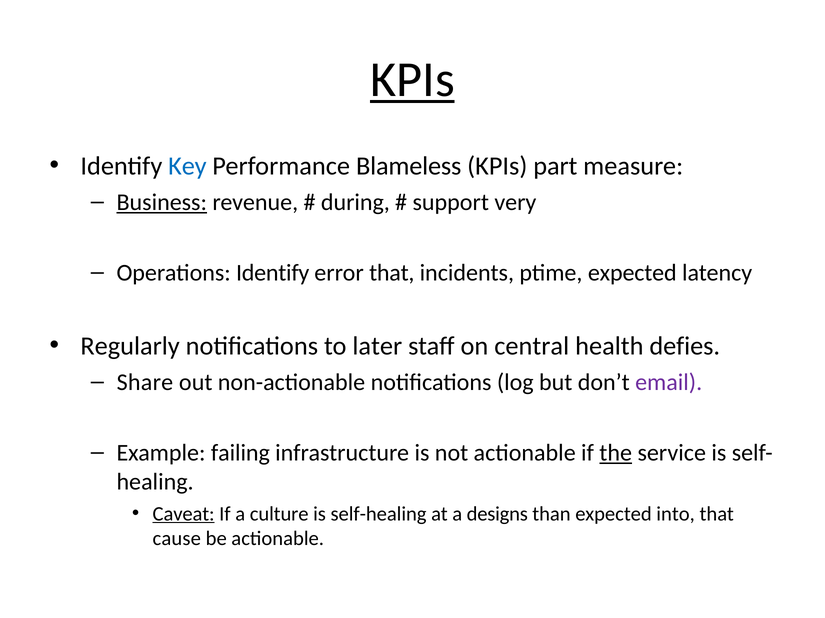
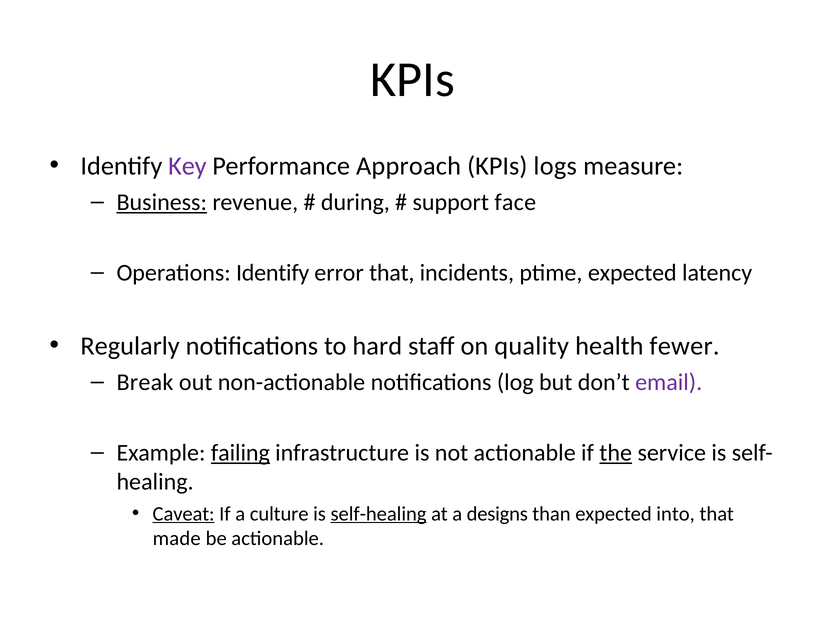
KPIs at (412, 80) underline: present -> none
Key colour: blue -> purple
Blameless: Blameless -> Approach
part: part -> logs
very: very -> face
later: later -> hard
central: central -> quality
defies: defies -> fewer
Share: Share -> Break
failing underline: none -> present
self-healing underline: none -> present
cause: cause -> made
